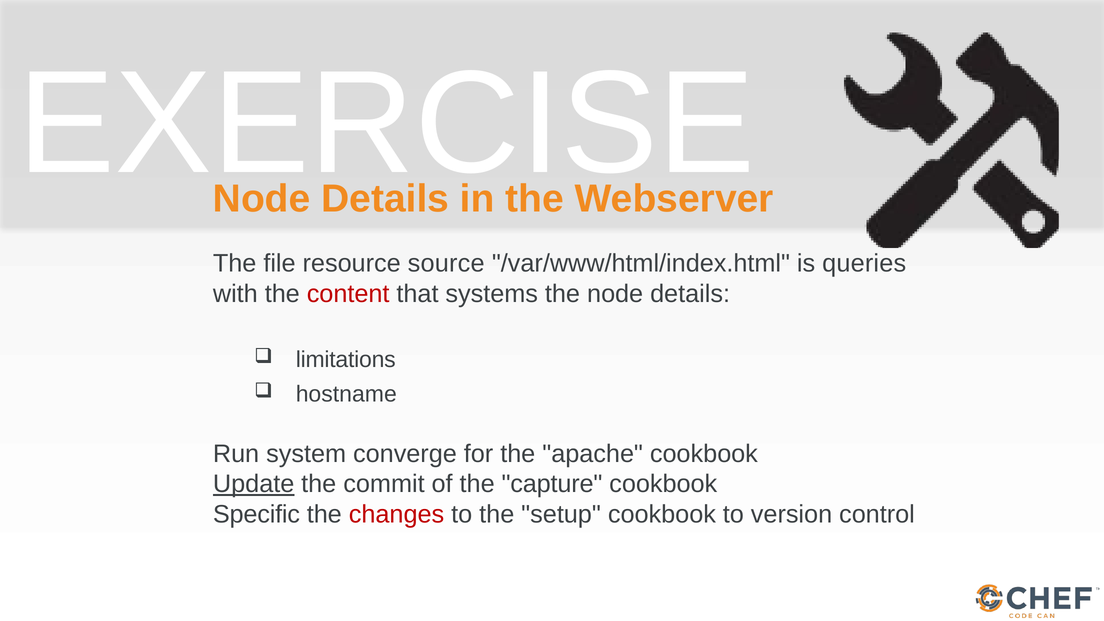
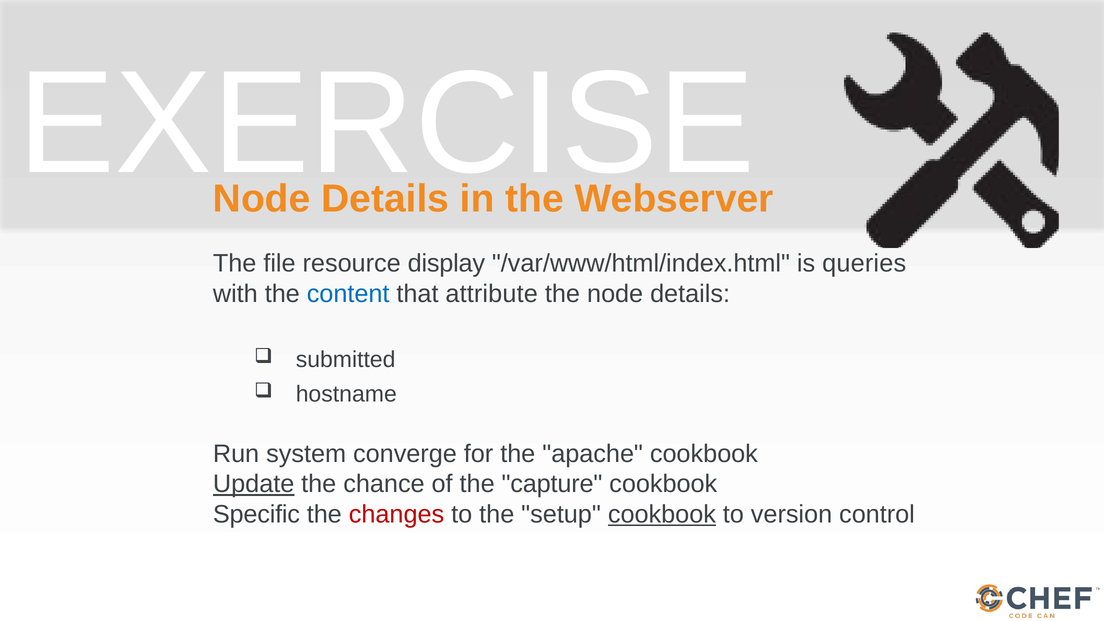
source: source -> display
content colour: red -> blue
systems: systems -> attribute
limitations: limitations -> submitted
commit: commit -> chance
cookbook at (662, 514) underline: none -> present
